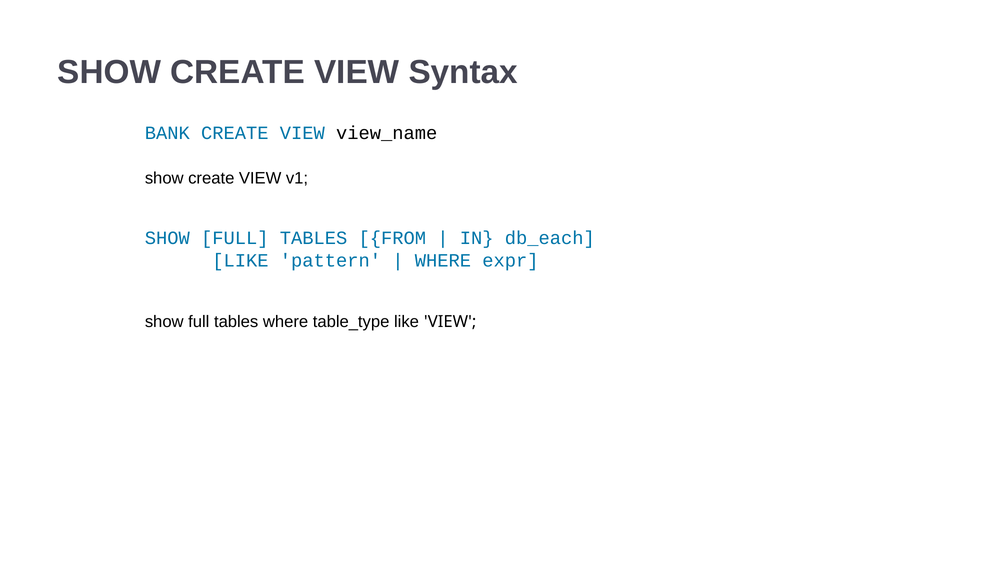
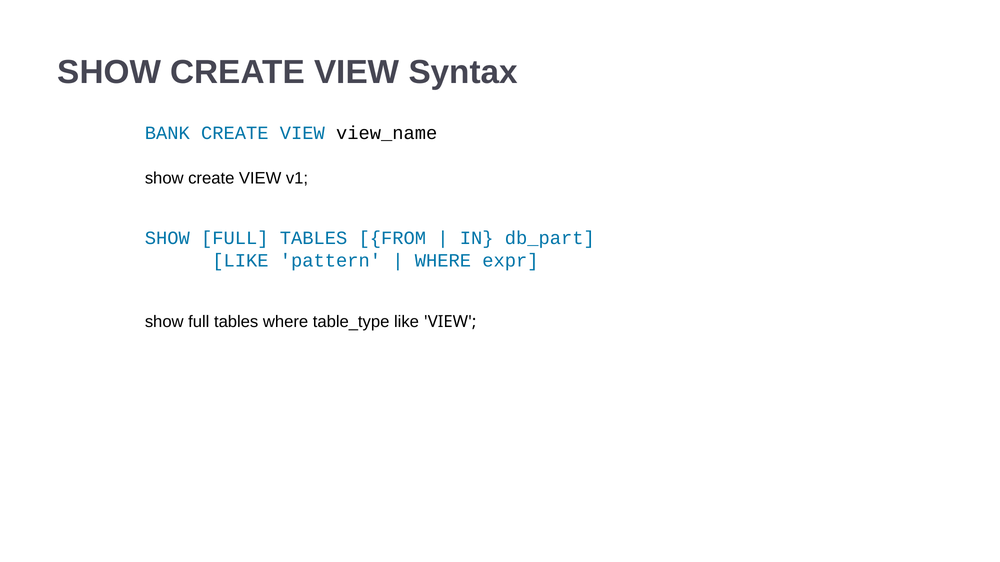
db_each: db_each -> db_part
